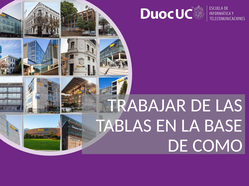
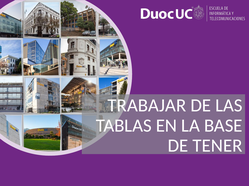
COMO: COMO -> TENER
